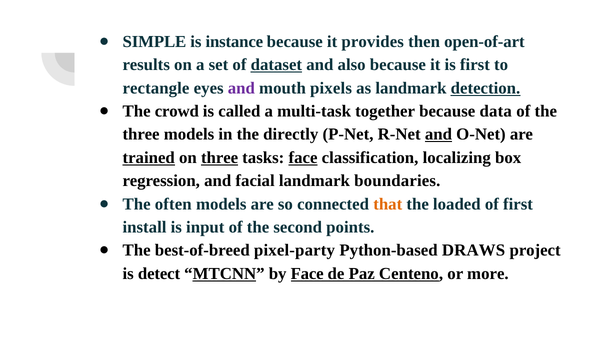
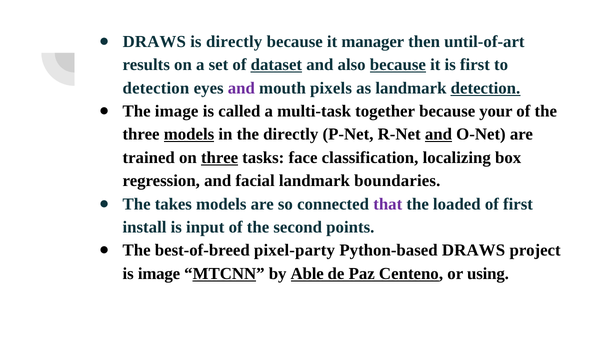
SIMPLE at (154, 42): SIMPLE -> DRAWS
is instance: instance -> directly
provides: provides -> manager
open-of-art: open-of-art -> until-of-art
because at (398, 65) underline: none -> present
rectangle at (156, 88): rectangle -> detection
The crowd: crowd -> image
data: data -> your
models at (189, 135) underline: none -> present
trained underline: present -> none
face at (303, 158) underline: present -> none
often: often -> takes
that colour: orange -> purple
is detect: detect -> image
by Face: Face -> Able
more: more -> using
